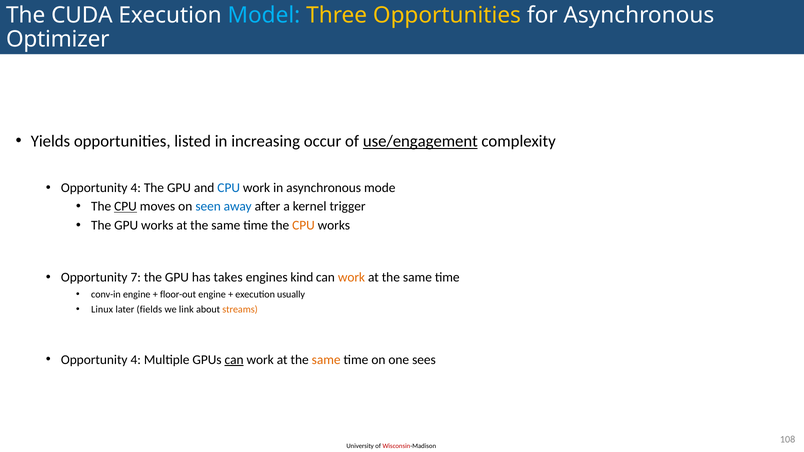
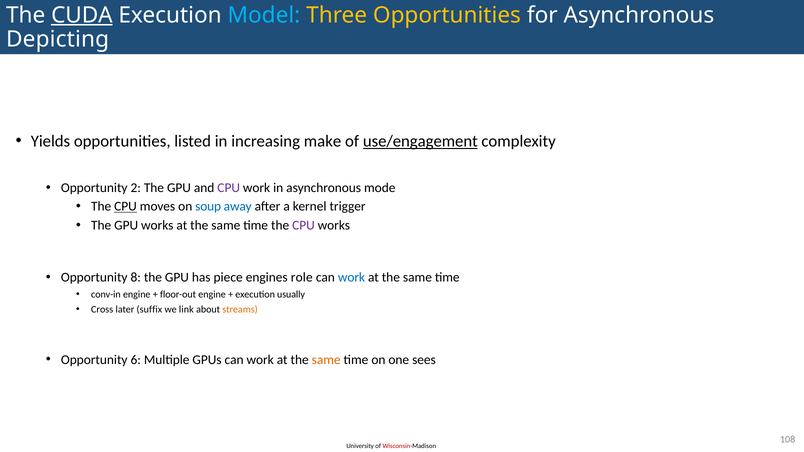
CUDA underline: none -> present
Optimizer: Optimizer -> Depicting
occur: occur -> make
4 at (136, 188): 4 -> 2
CPU at (229, 188) colour: blue -> purple
seen: seen -> soup
CPU at (303, 225) colour: orange -> purple
7: 7 -> 8
takes: takes -> piece
kind: kind -> role
work at (351, 278) colour: orange -> blue
Linux: Linux -> Cross
fields: fields -> suffix
4 at (136, 360): 4 -> 6
can at (234, 360) underline: present -> none
